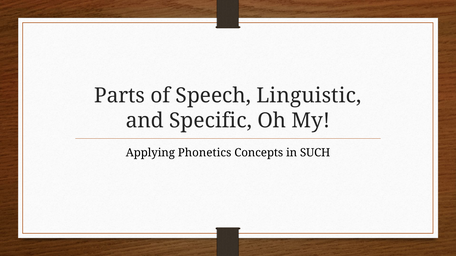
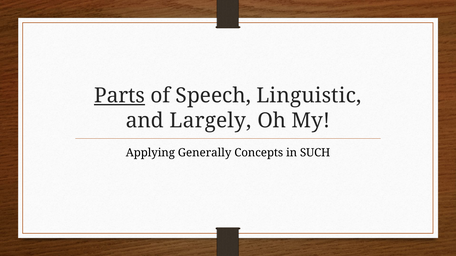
Parts underline: none -> present
Specific: Specific -> Largely
Phonetics: Phonetics -> Generally
